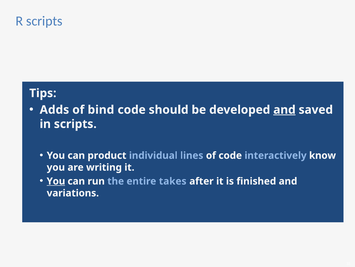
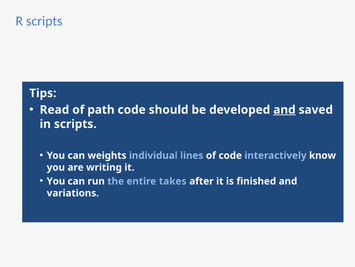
Adds: Adds -> Read
bind: bind -> path
product: product -> weights
You at (56, 181) underline: present -> none
